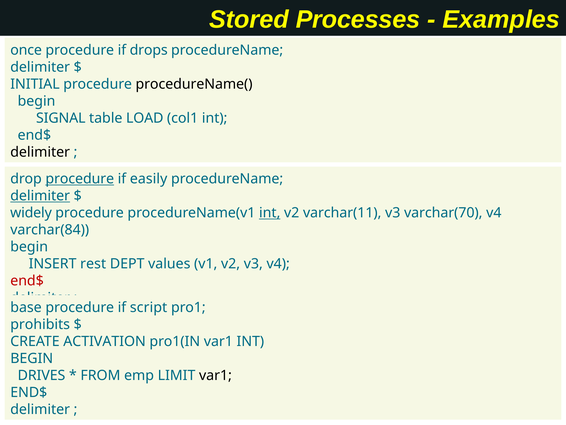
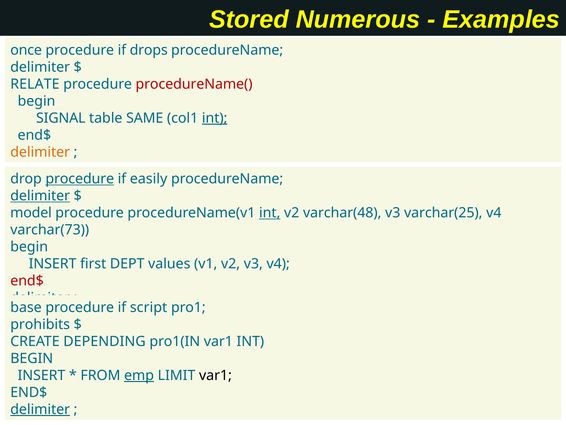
Processes: Processes -> Numerous
INITIAL: INITIAL -> RELATE
procedureName( colour: black -> red
LOAD: LOAD -> SAME
int at (215, 118) underline: none -> present
delimiter at (40, 152) colour: black -> orange
widely: widely -> model
varchar(11: varchar(11 -> varchar(48
varchar(70: varchar(70 -> varchar(25
varchar(84: varchar(84 -> varchar(73
rest: rest -> first
ACTIVATION: ACTIVATION -> DEPENDING
DRIVES at (41, 375): DRIVES -> INSERT
emp underline: none -> present
delimiter at (40, 409) underline: none -> present
